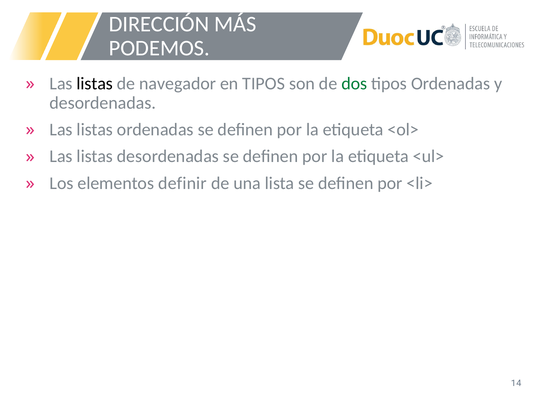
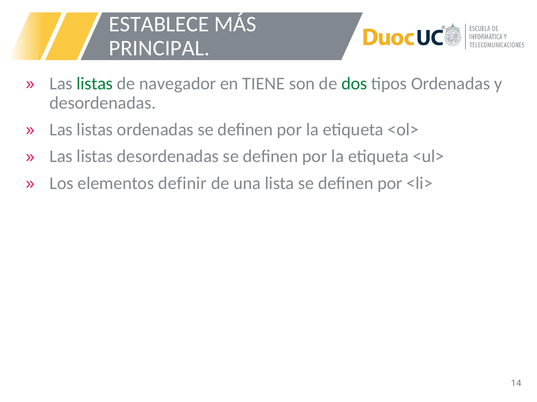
DIRECCIÓN: DIRECCIÓN -> ESTABLECE
PODEMOS: PODEMOS -> PRINCIPAL
listas at (95, 84) colour: black -> green
en TIPOS: TIPOS -> TIENE
